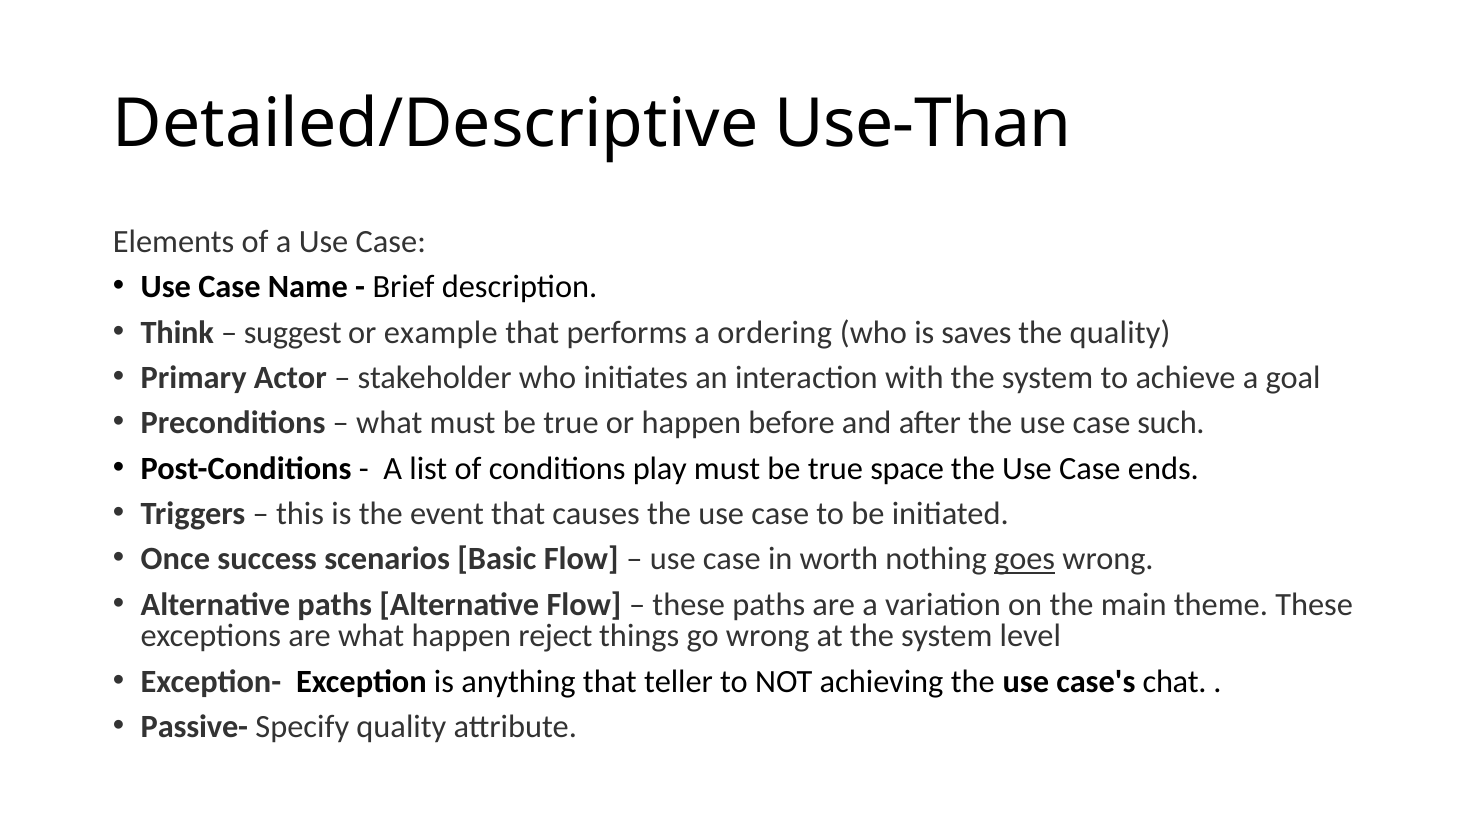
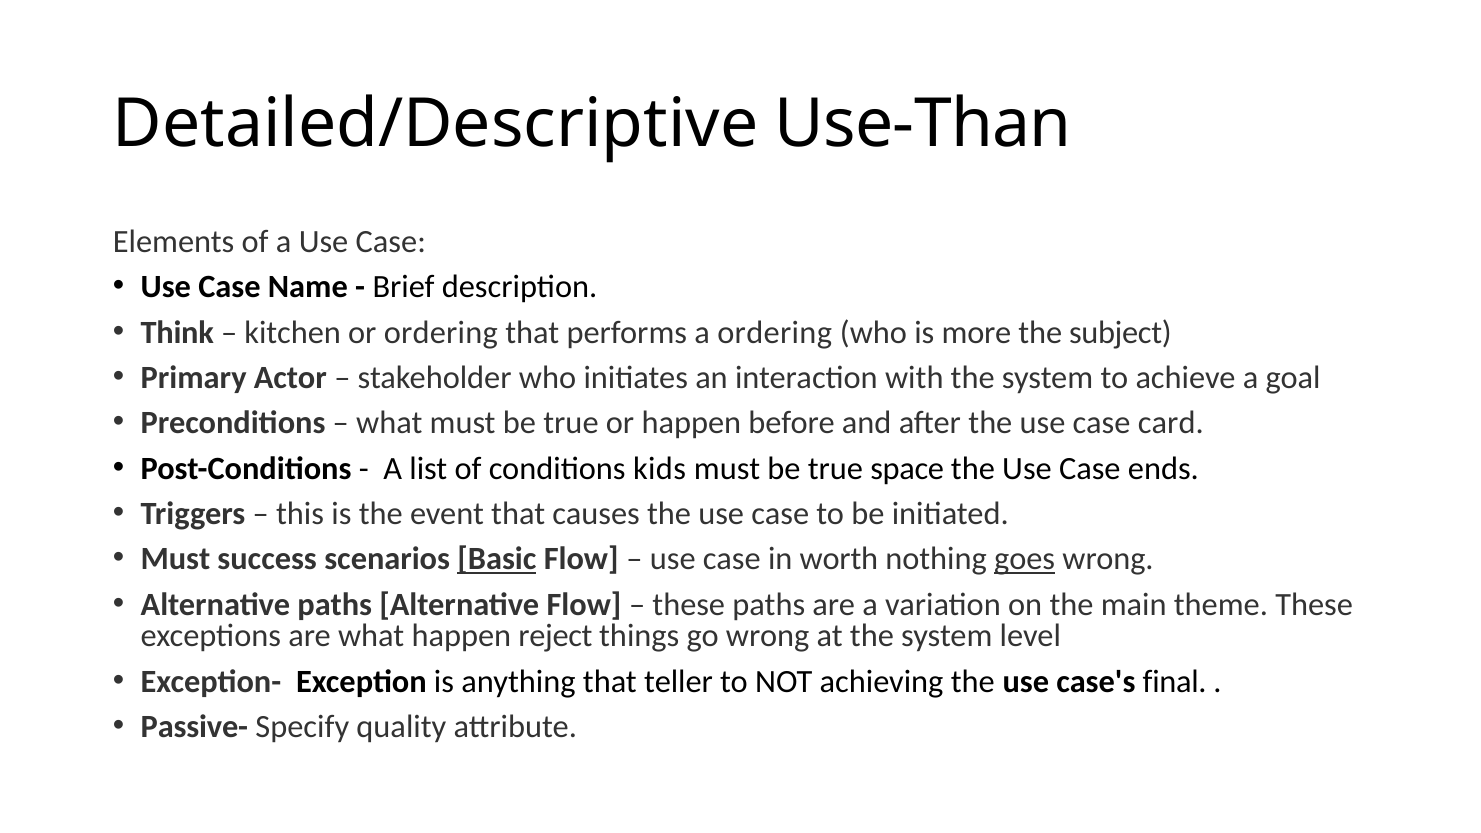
suggest: suggest -> kitchen
or example: example -> ordering
saves: saves -> more
the quality: quality -> subject
such: such -> card
play: play -> kids
Once at (175, 559): Once -> Must
Basic underline: none -> present
chat: chat -> final
